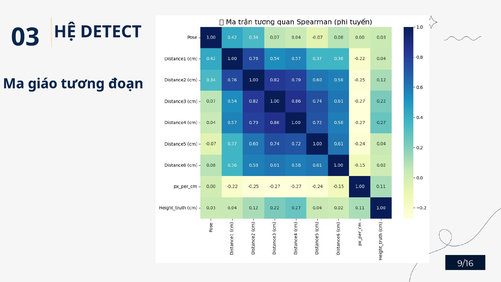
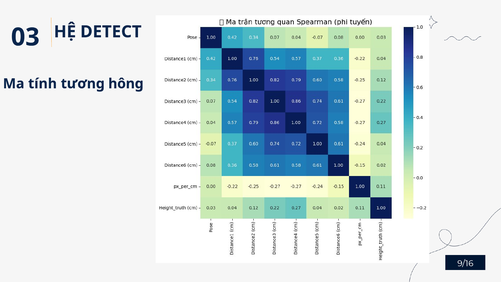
giáo: giáo -> tính
đoạn: đoạn -> hông
